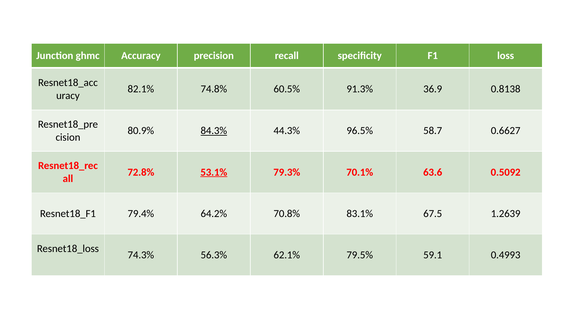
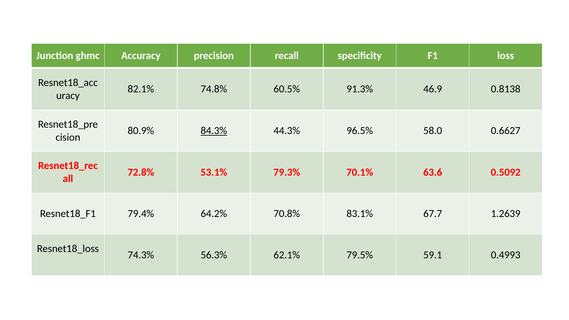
36.9: 36.9 -> 46.9
58.7: 58.7 -> 58.0
53.1% underline: present -> none
67.5: 67.5 -> 67.7
